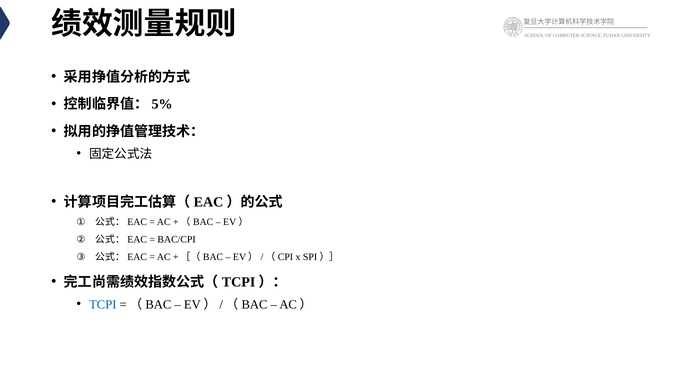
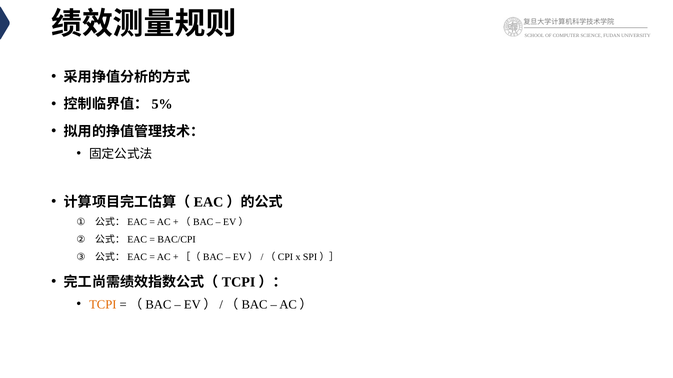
TCPI colour: blue -> orange
